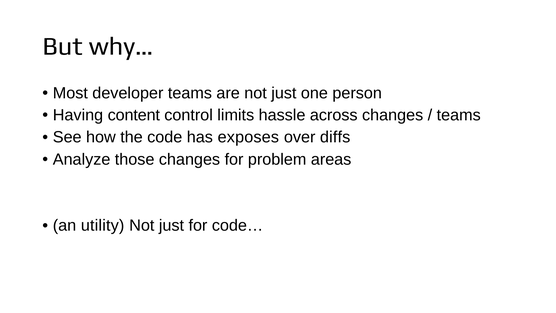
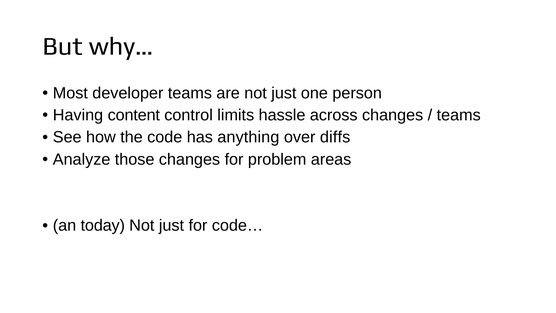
exposes: exposes -> anything
utility: utility -> today
